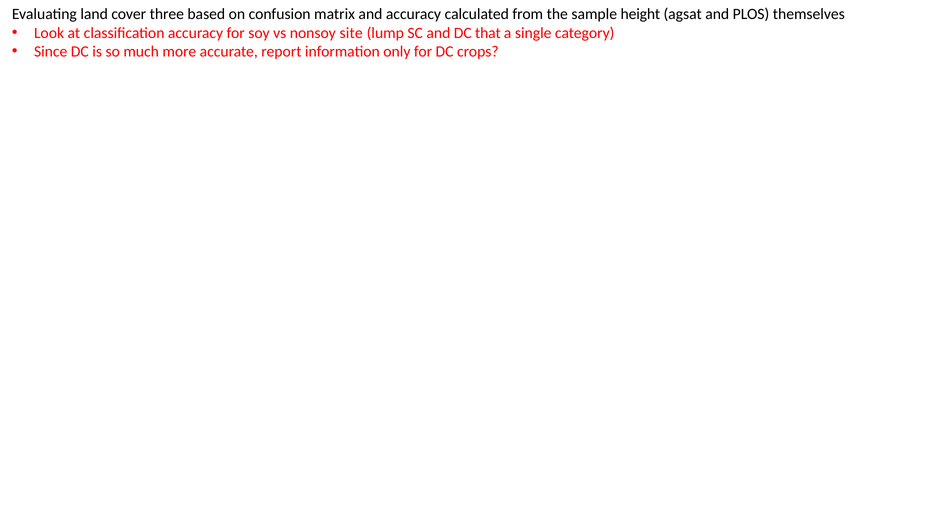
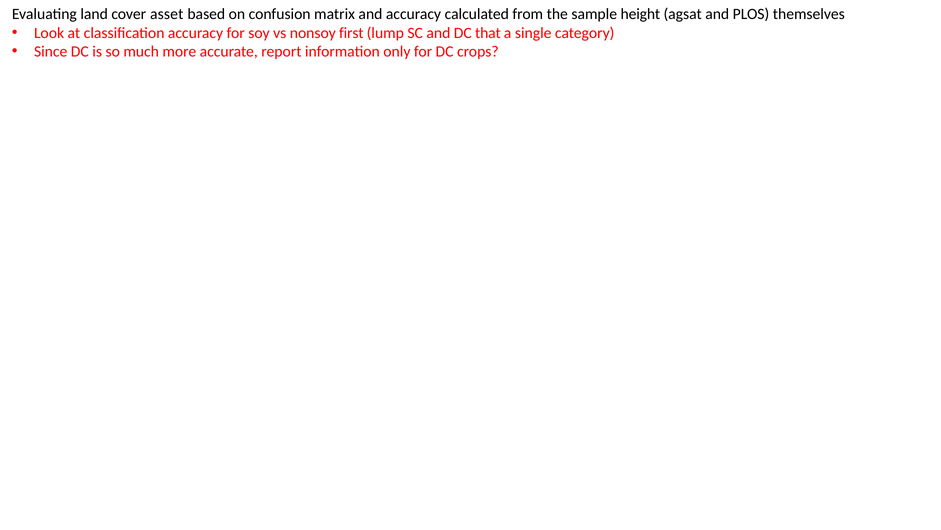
three: three -> asset
site: site -> first
